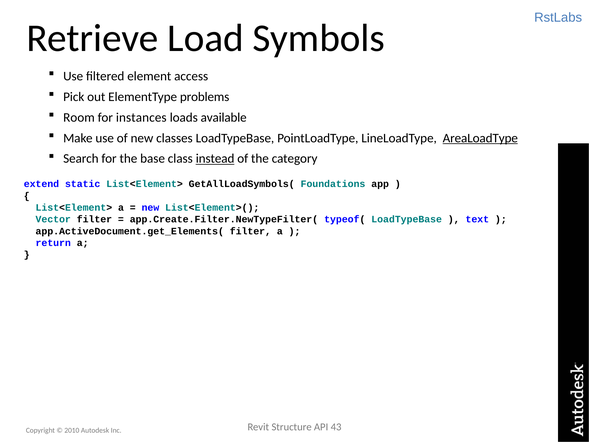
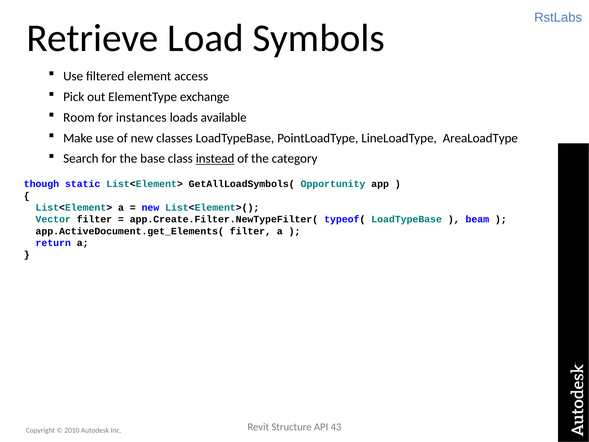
problems: problems -> exchange
AreaLoadType underline: present -> none
extend: extend -> though
Foundations: Foundations -> Opportunity
text: text -> beam
